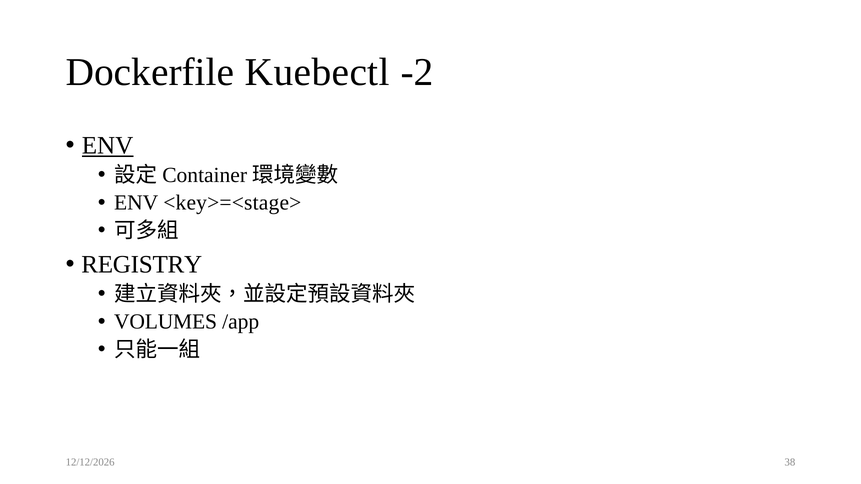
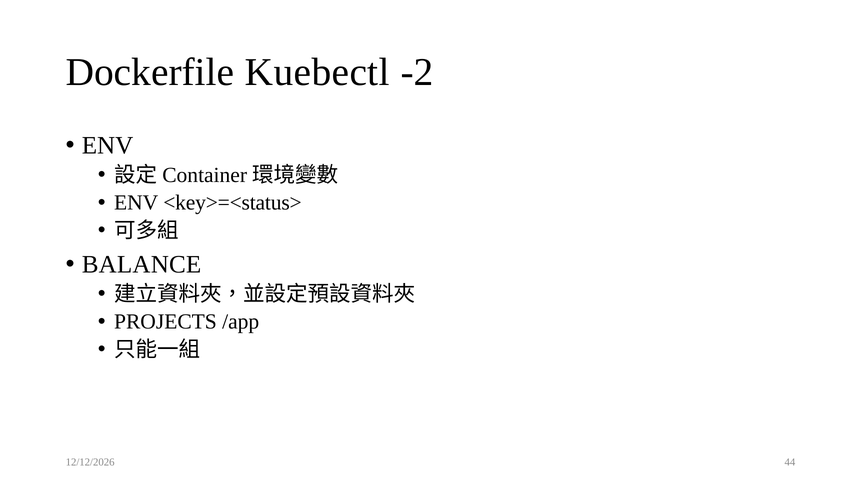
ENV at (108, 146) underline: present -> none
<key>=<stage>: <key>=<stage> -> <key>=<status>
REGISTRY: REGISTRY -> BALANCE
VOLUMES: VOLUMES -> PROJECTS
38: 38 -> 44
